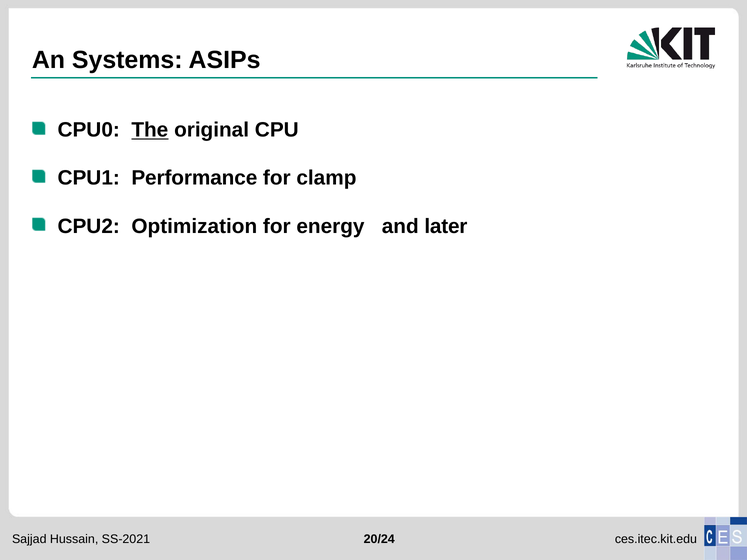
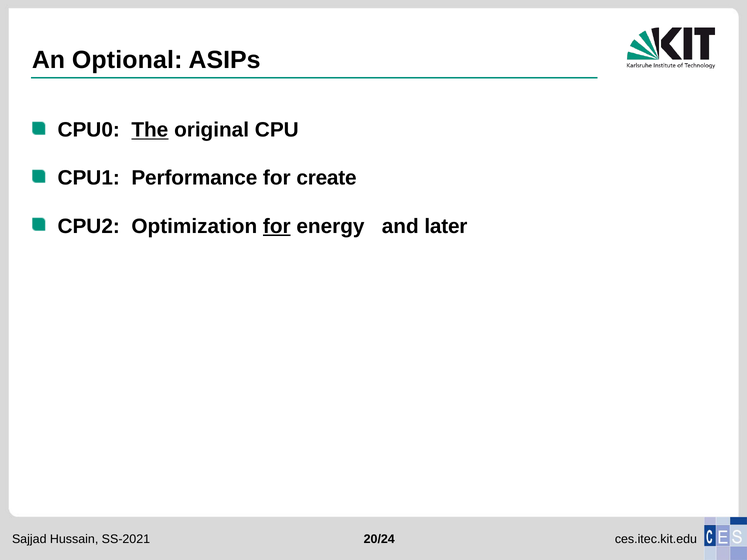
Systems: Systems -> Optional
clamp: clamp -> create
for at (277, 226) underline: none -> present
